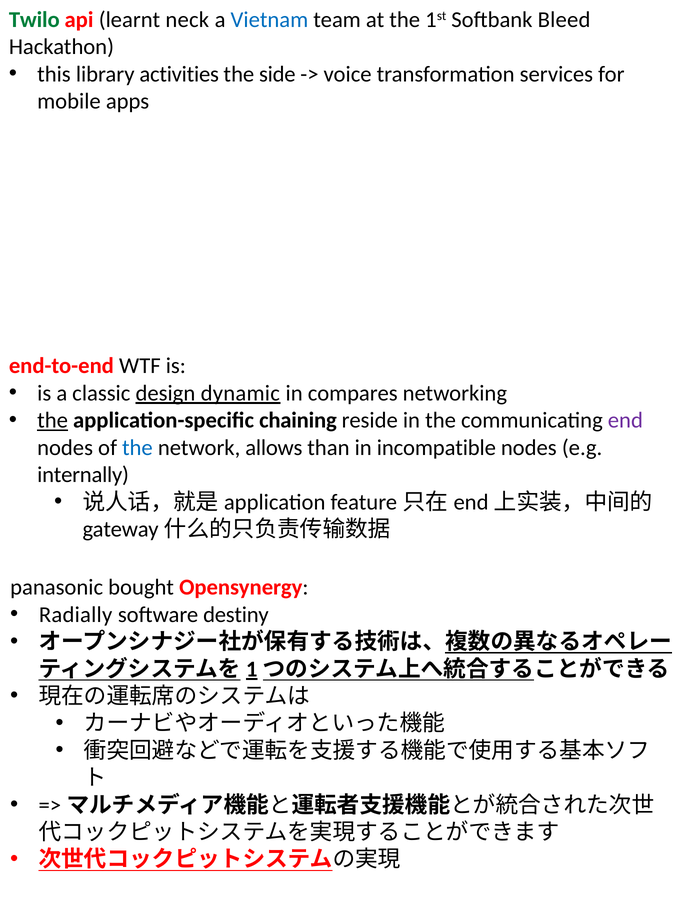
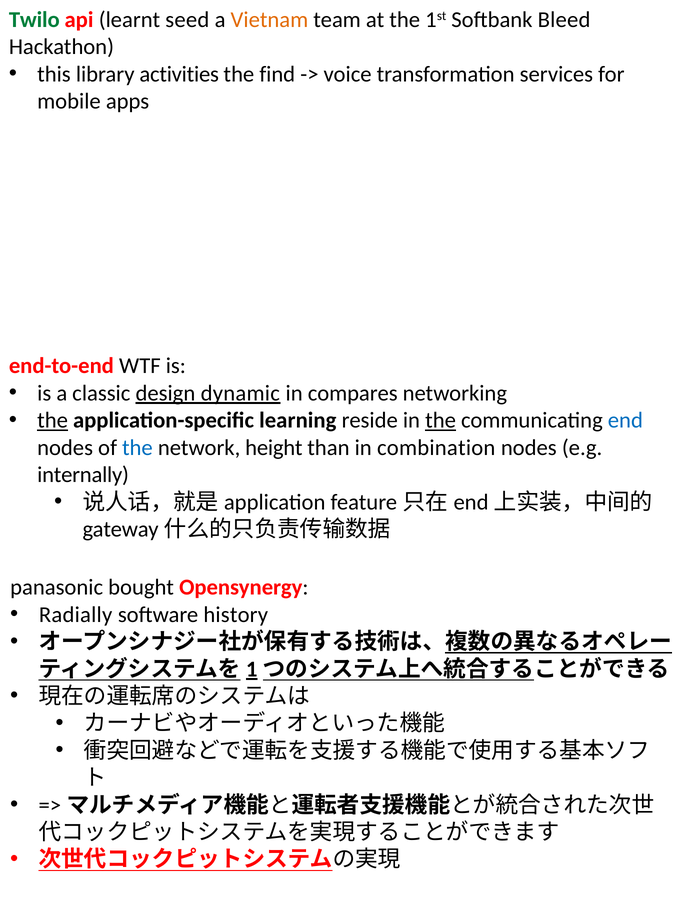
neck: neck -> seed
Vietnam colour: blue -> orange
side: side -> find
chaining: chaining -> learning
the at (441, 420) underline: none -> present
end colour: purple -> blue
allows: allows -> height
incompatible: incompatible -> combination
destiny: destiny -> history
